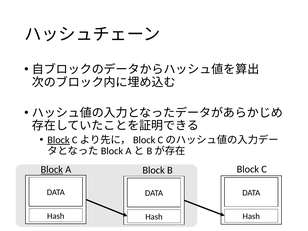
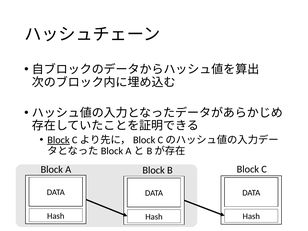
Block at (52, 170) underline: present -> none
